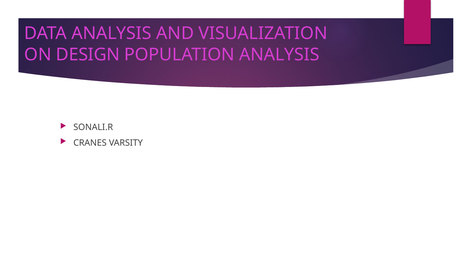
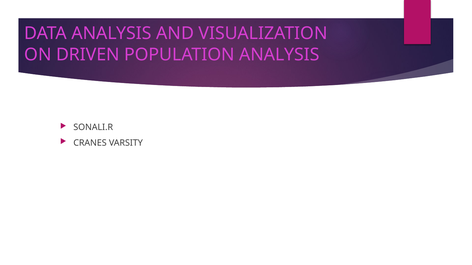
DESIGN: DESIGN -> DRIVEN
